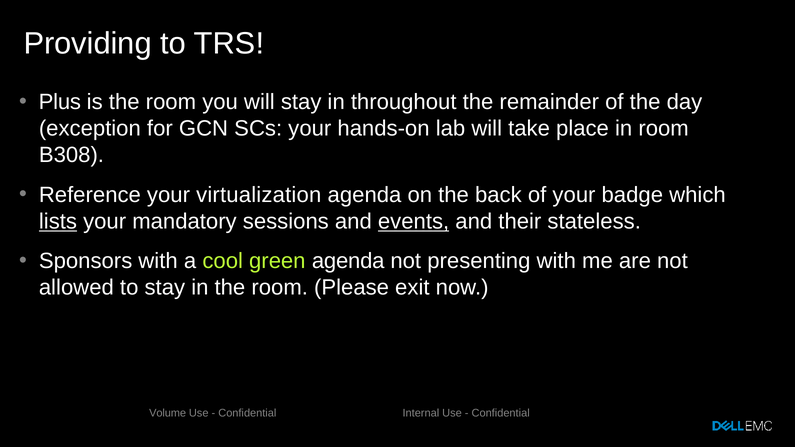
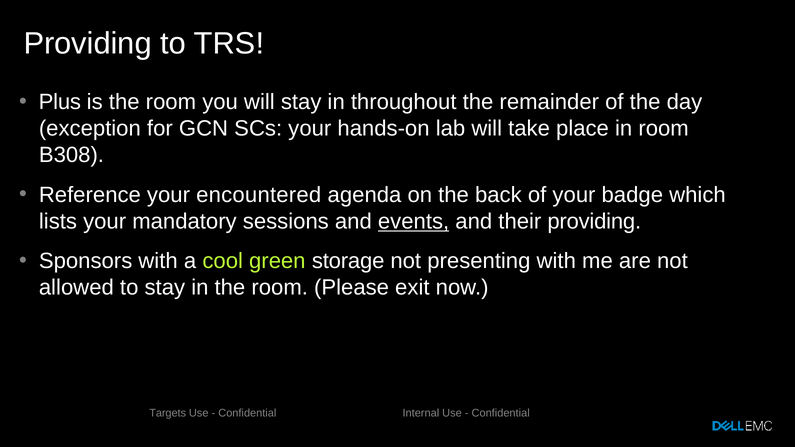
virtualization: virtualization -> encountered
lists underline: present -> none
their stateless: stateless -> providing
green agenda: agenda -> storage
Volume: Volume -> Targets
